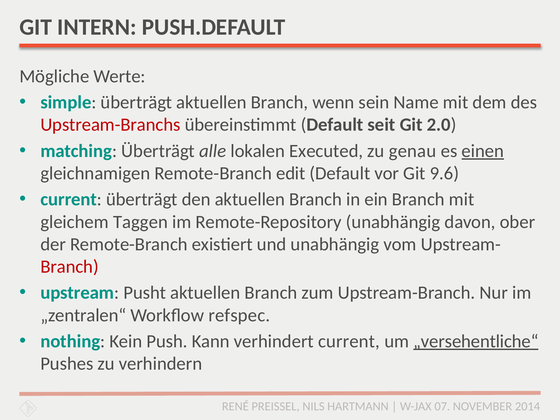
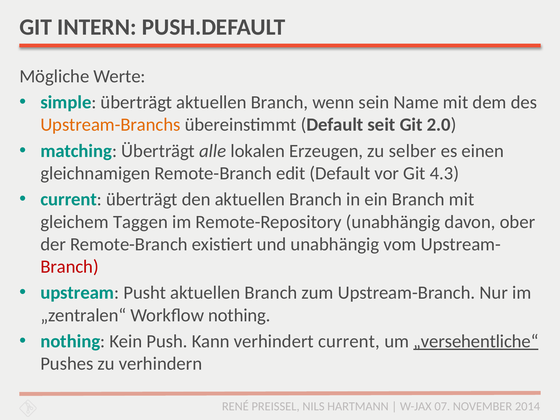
Upstream-Branchs colour: red -> orange
Executed: Executed -> Erzeugen
genau: genau -> selber
einen underline: present -> none
9.6: 9.6 -> 4.3
Workflow refspec: refspec -> nothing
